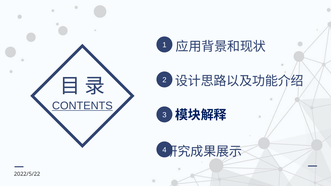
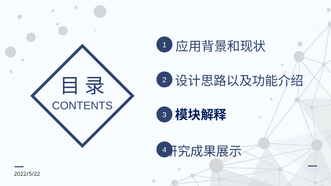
CONTENTS underline: present -> none
